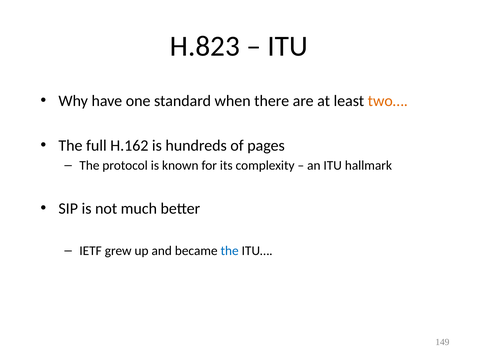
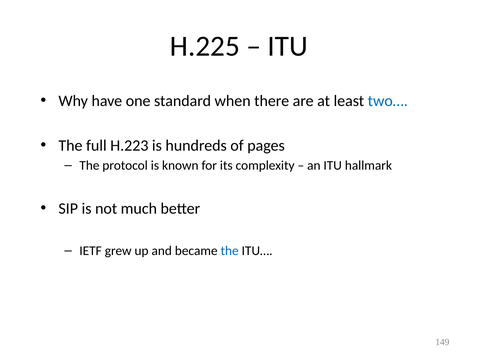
H.823: H.823 -> H.225
two… colour: orange -> blue
H.162: H.162 -> H.223
